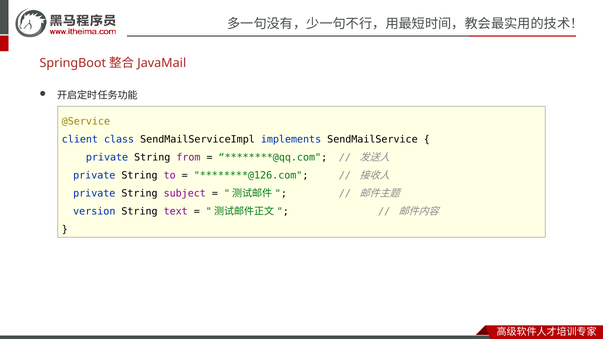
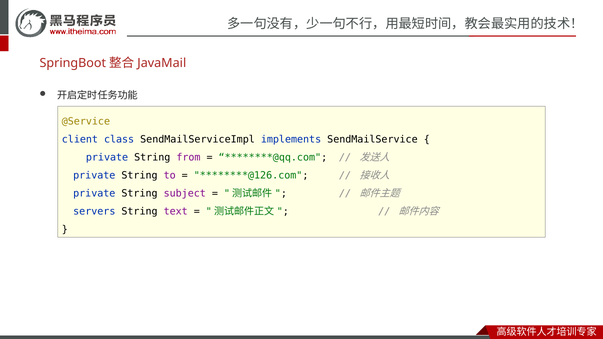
version: version -> servers
